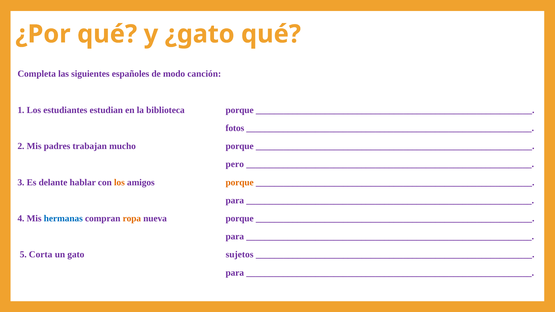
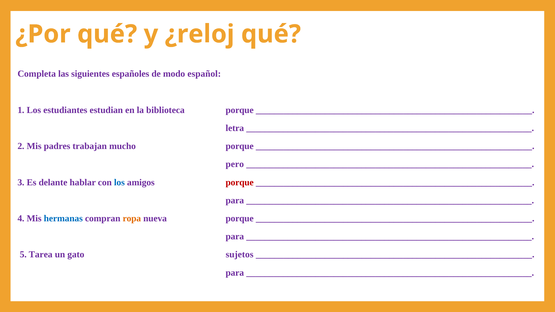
¿gato: ¿gato -> ¿reloj
canción: canción -> español
fotos: fotos -> letra
los at (119, 182) colour: orange -> blue
porque at (240, 182) colour: orange -> red
Corta: Corta -> Tarea
